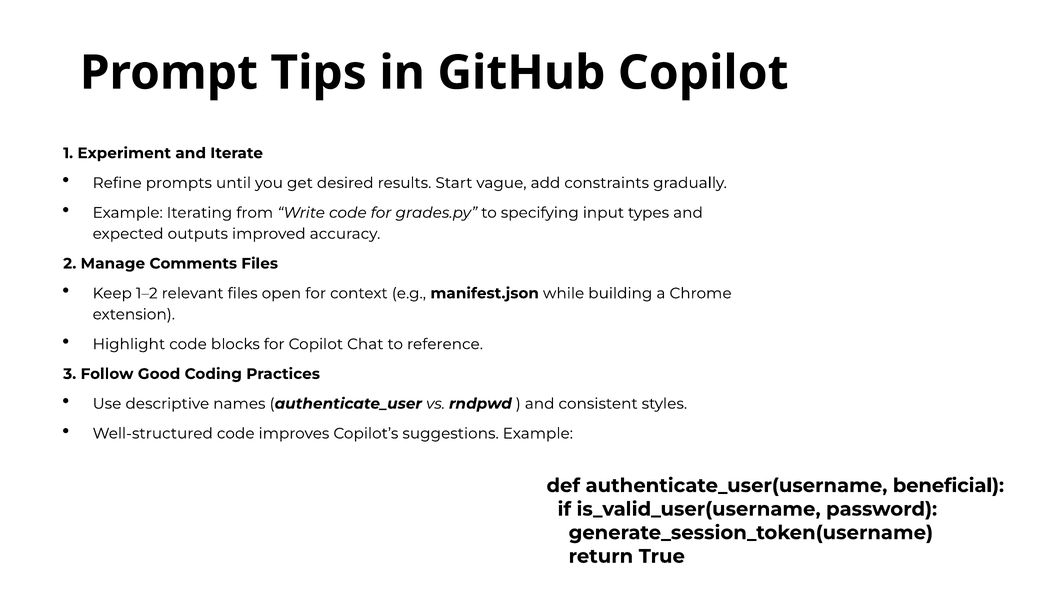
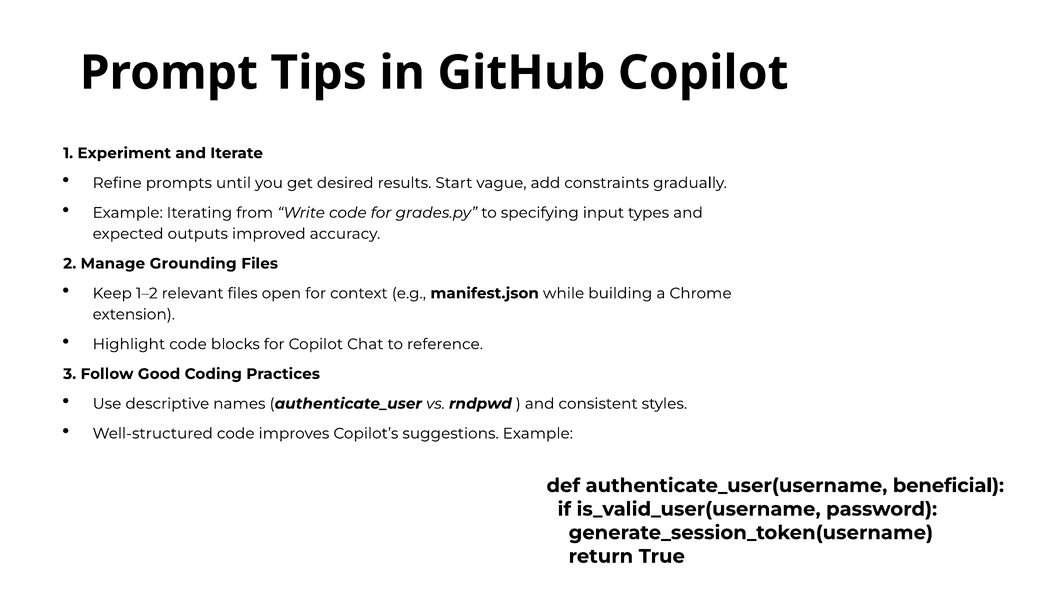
Comments: Comments -> Grounding
